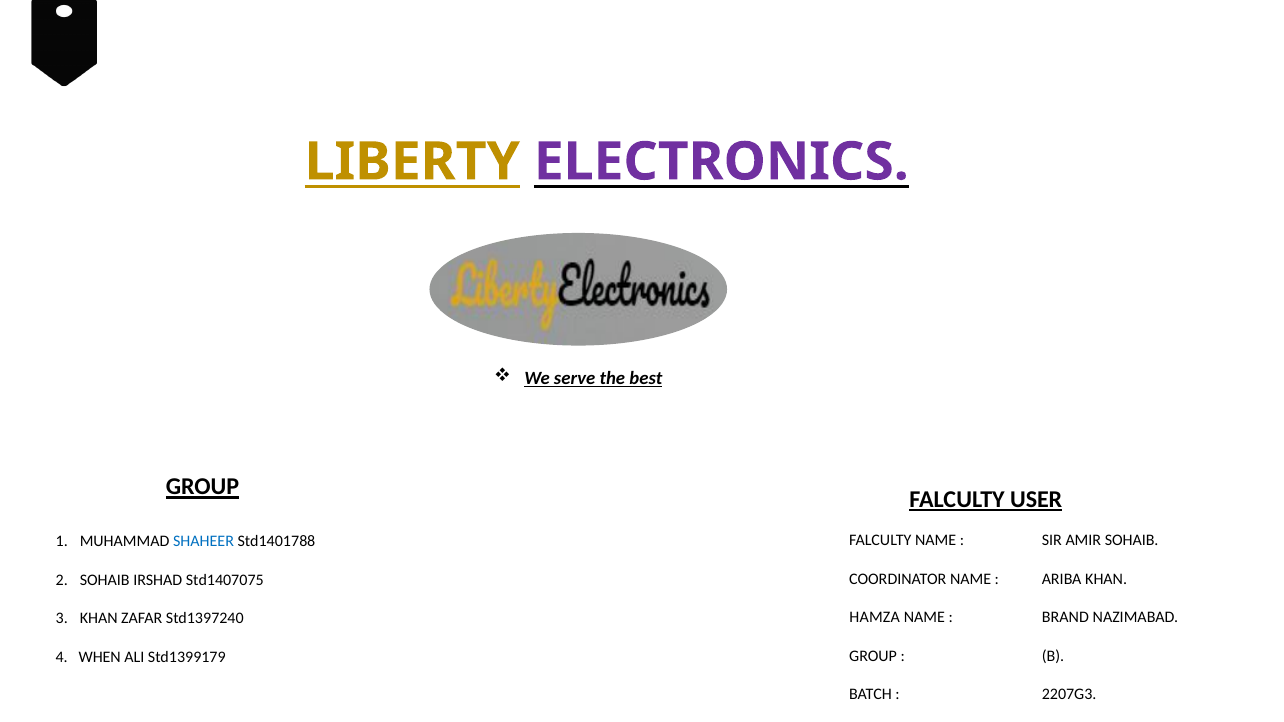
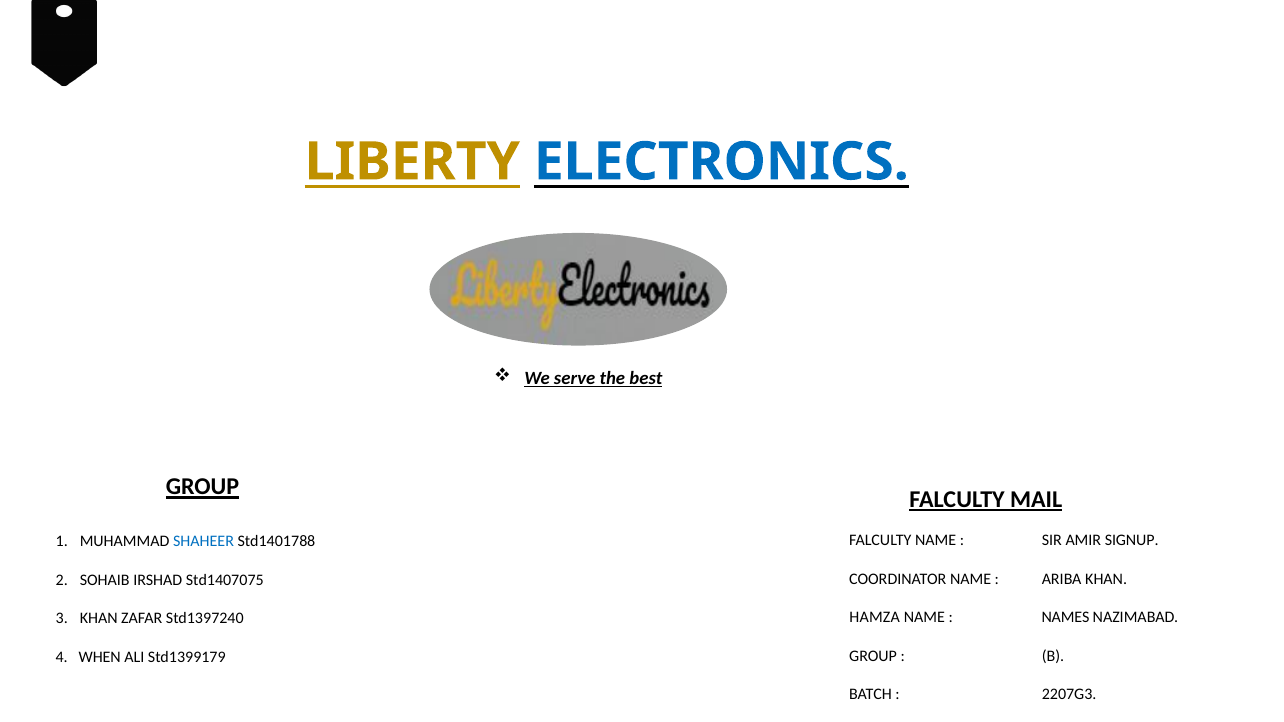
ELECTRONICS colour: purple -> blue
USER: USER -> MAIL
AMIR SOHAIB: SOHAIB -> SIGNUP
BRAND: BRAND -> NAMES
